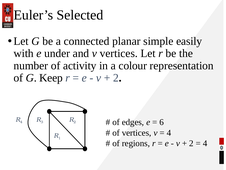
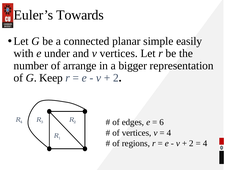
Selected: Selected -> Towards
activity: activity -> arrange
colour: colour -> bigger
